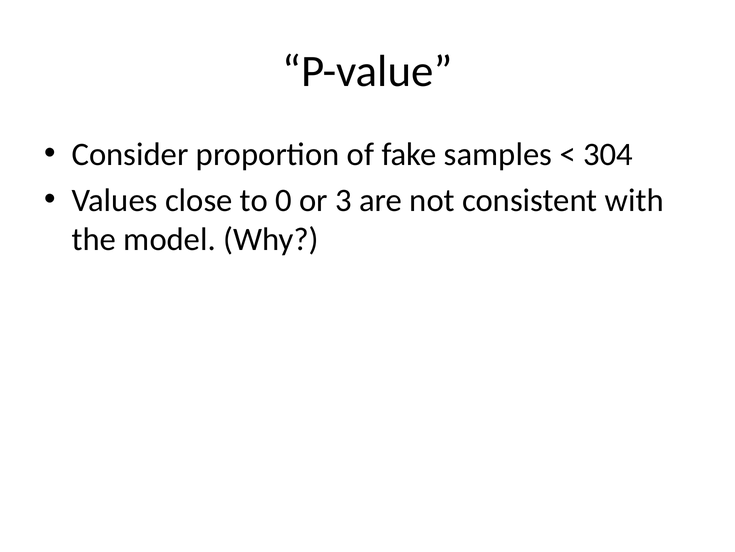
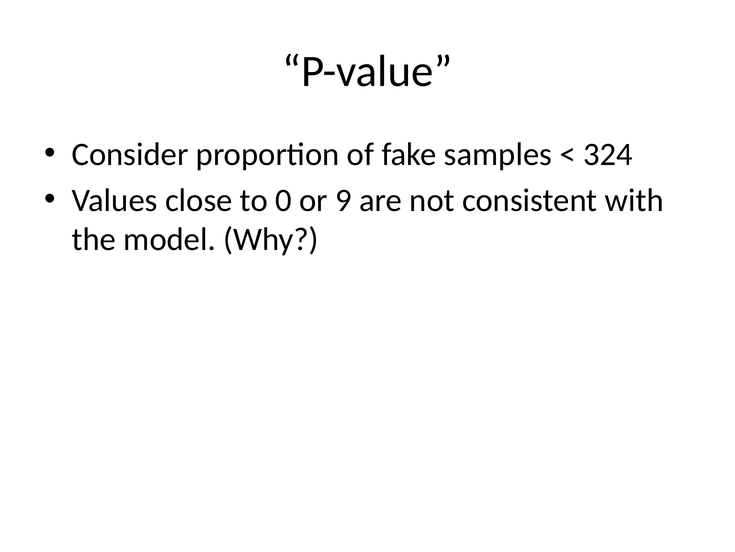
304: 304 -> 324
3: 3 -> 9
